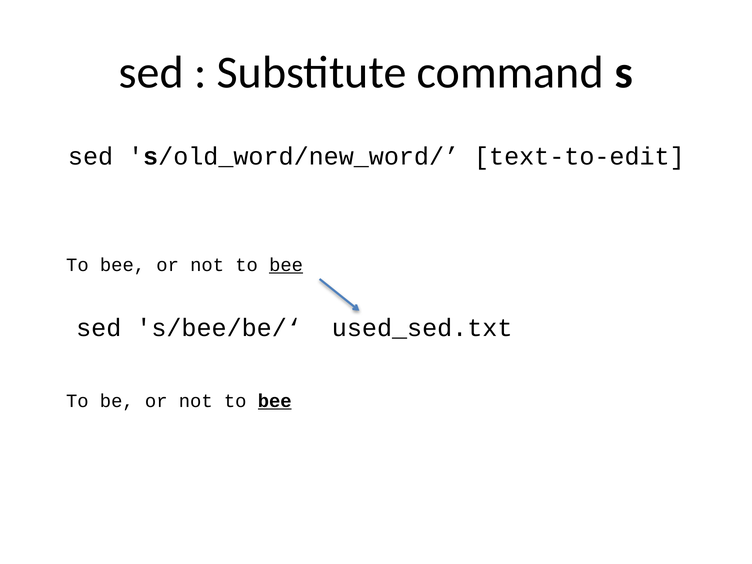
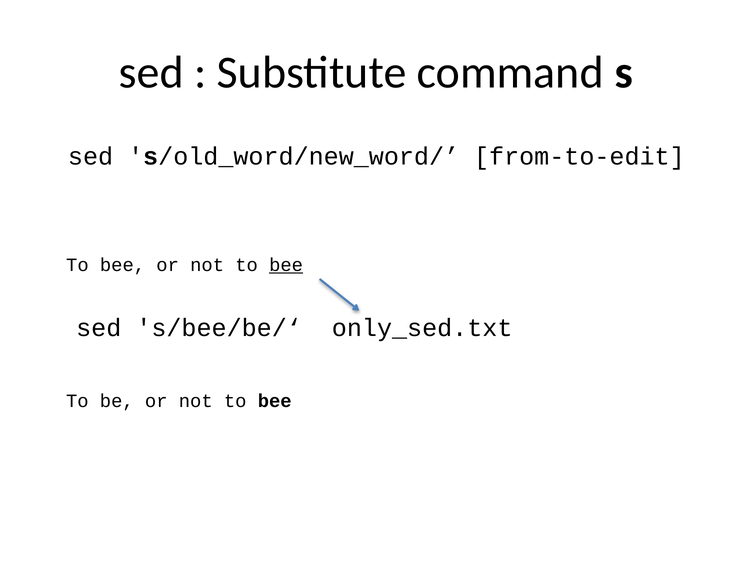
text-to-edit: text-to-edit -> from-to-edit
used_sed.txt: used_sed.txt -> only_sed.txt
bee at (275, 401) underline: present -> none
